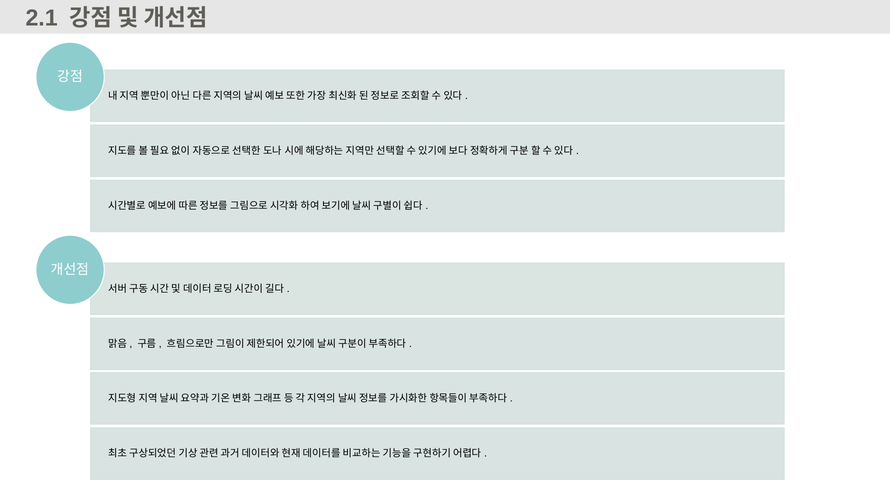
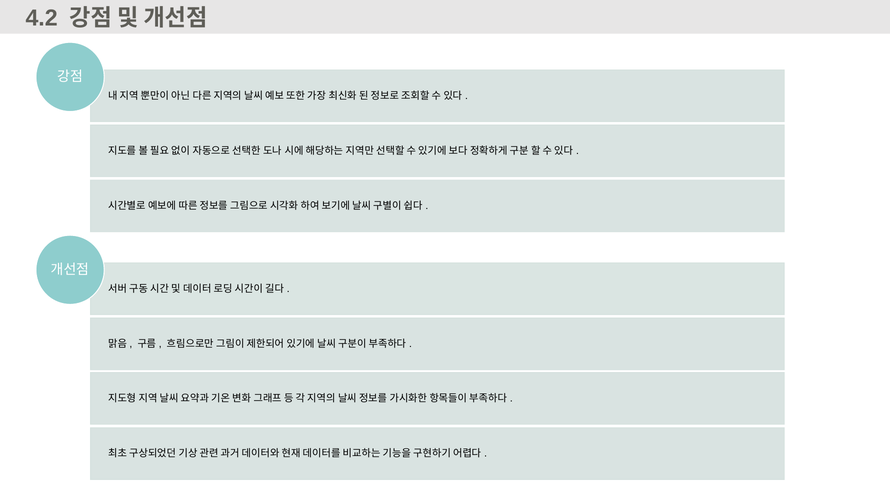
2.1: 2.1 -> 4.2
